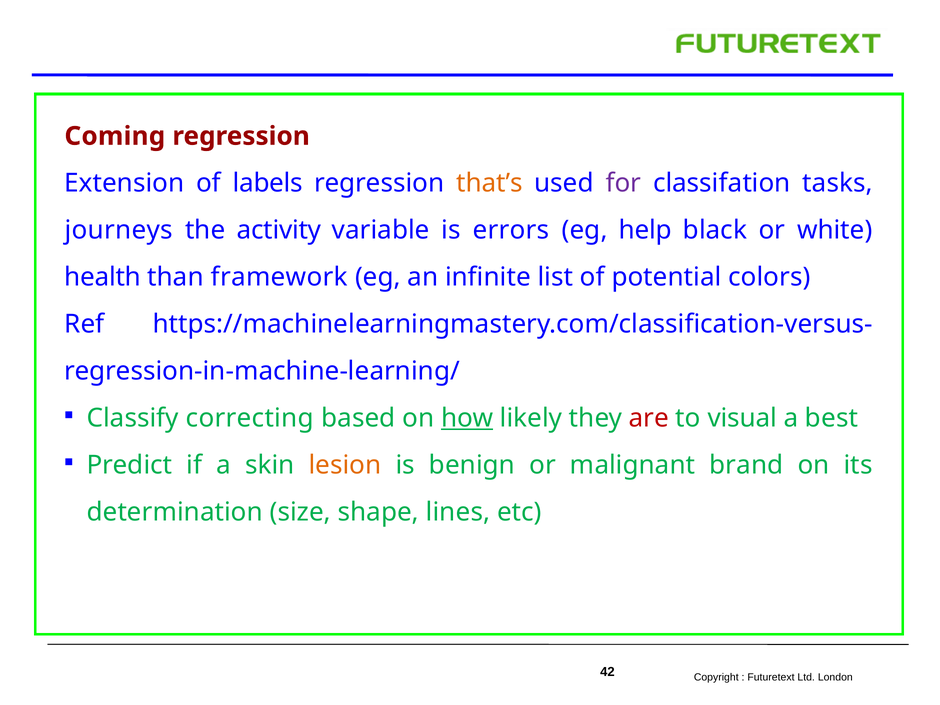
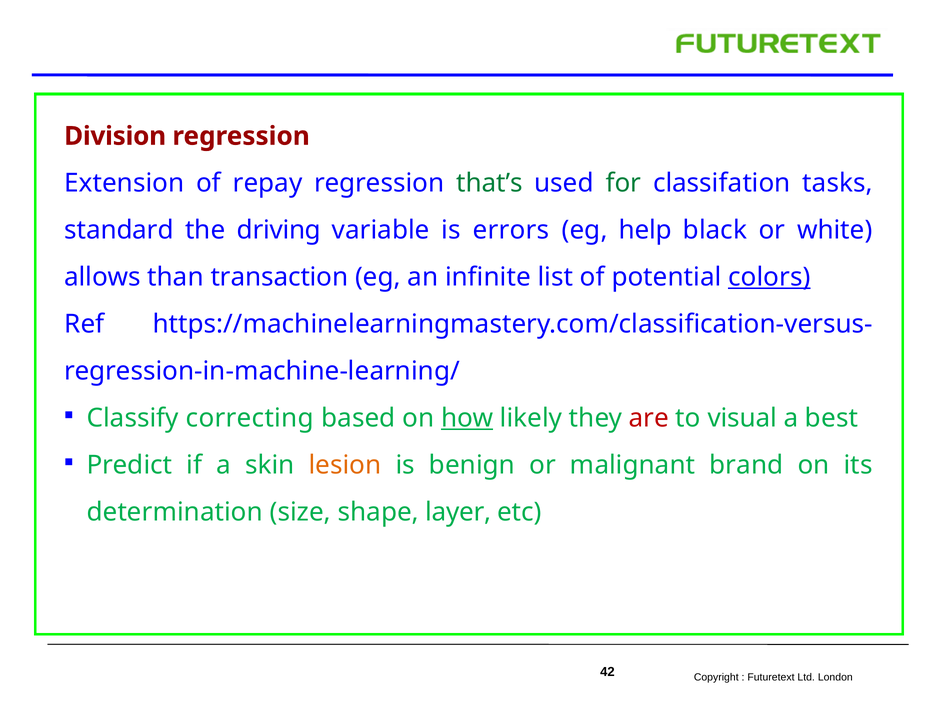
Coming: Coming -> Division
labels: labels -> repay
that’s colour: orange -> green
for colour: purple -> green
journeys: journeys -> standard
activity: activity -> driving
health: health -> allows
framework: framework -> transaction
colors underline: none -> present
lines: lines -> layer
